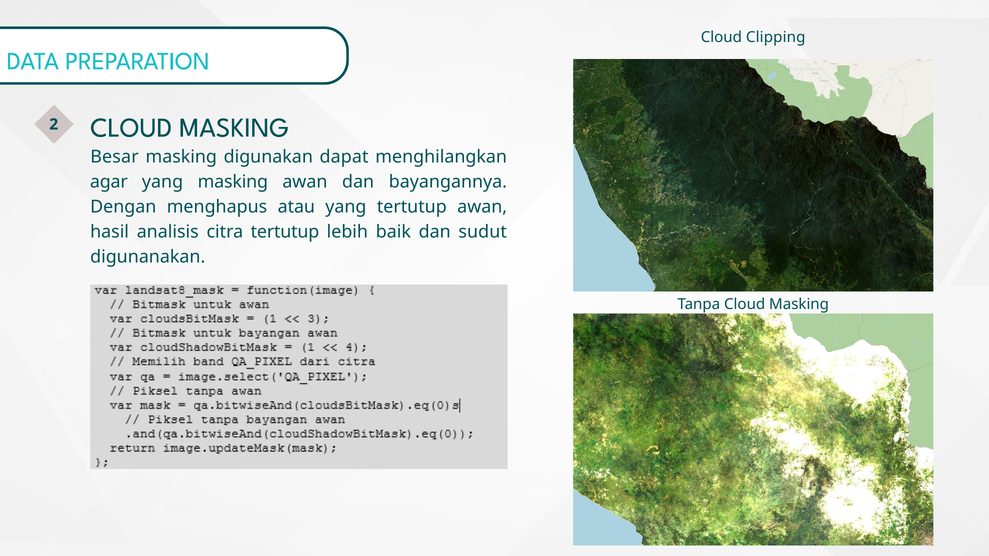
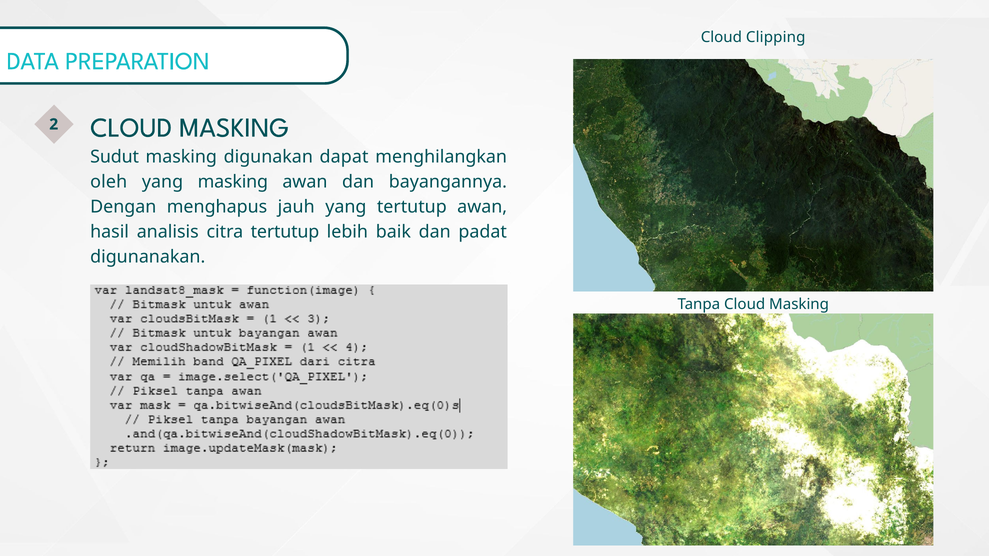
Besar: Besar -> Sudut
agar: agar -> oleh
atau: atau -> jauh
sudut: sudut -> padat
